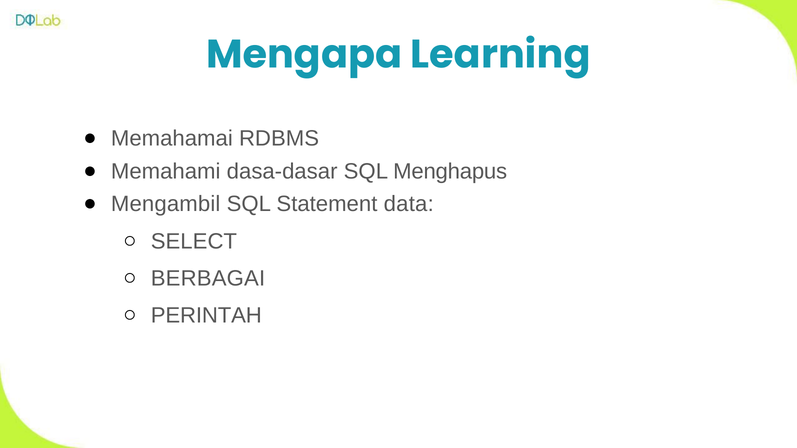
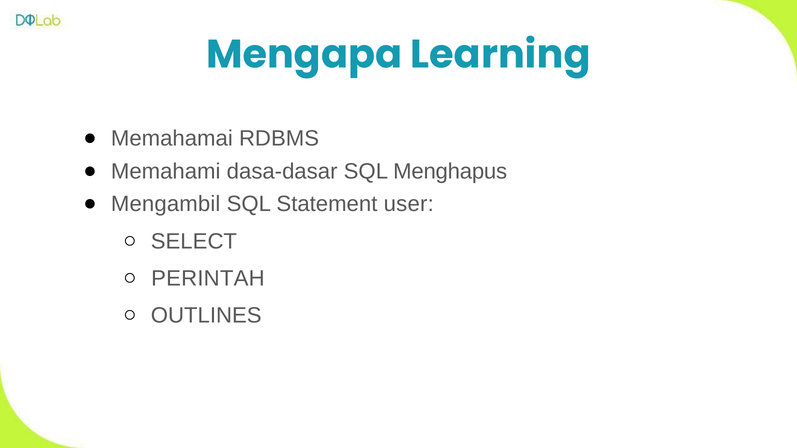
data: data -> user
BERBAGAI: BERBAGAI -> PERINTAH
PERINTAH: PERINTAH -> OUTLINES
